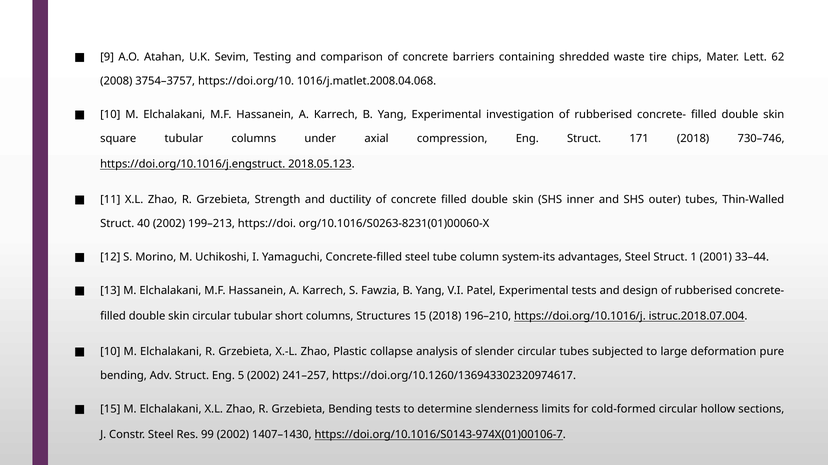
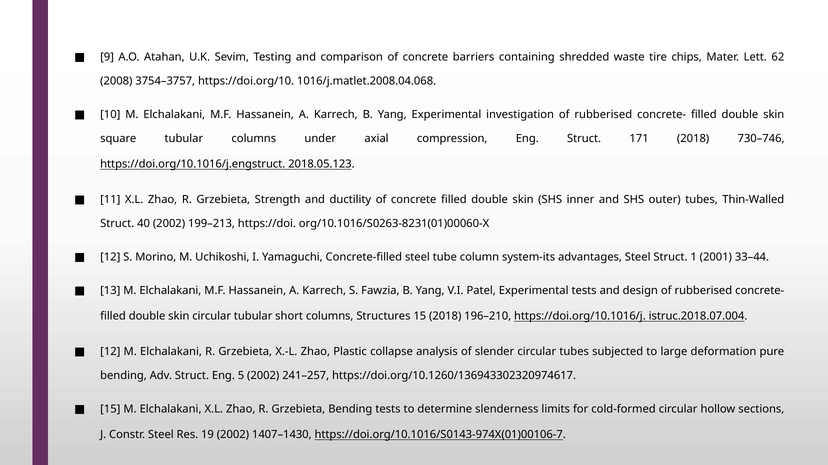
10 at (110, 352): 10 -> 12
99: 99 -> 19
